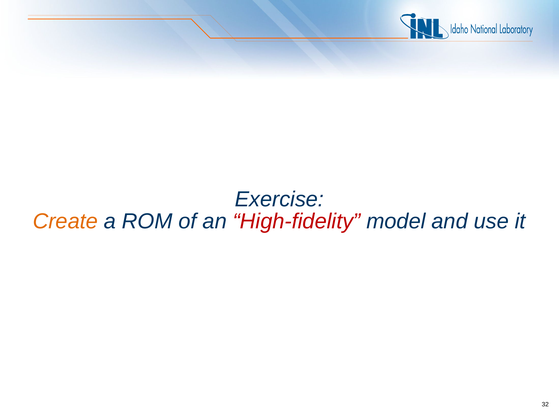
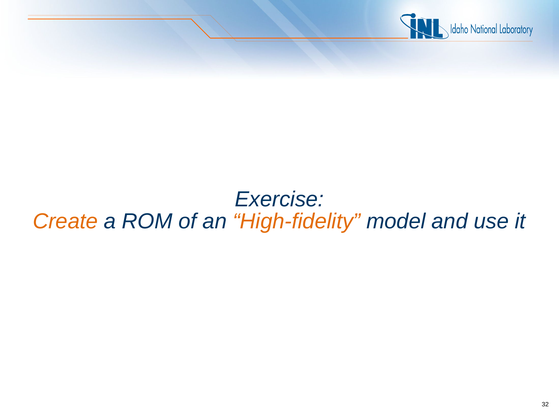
High-fidelity colour: red -> orange
